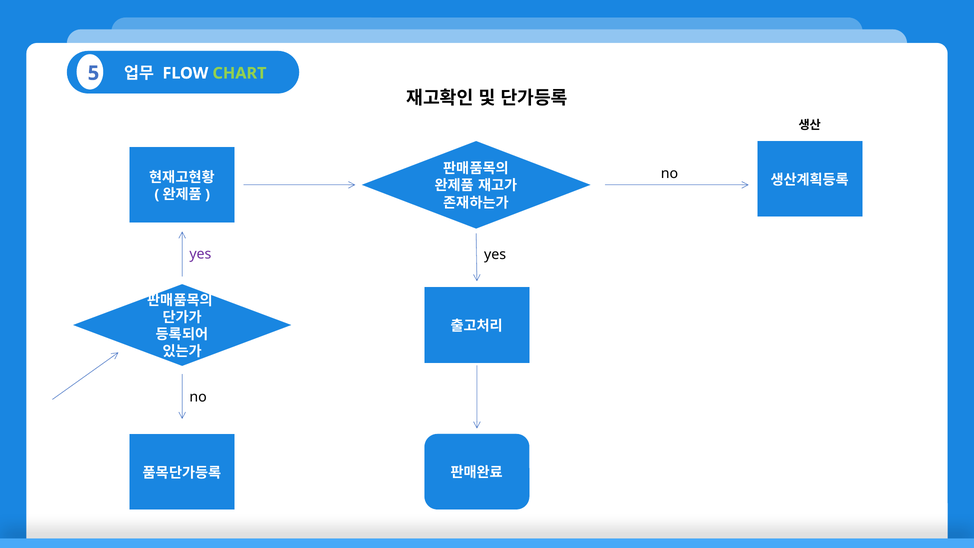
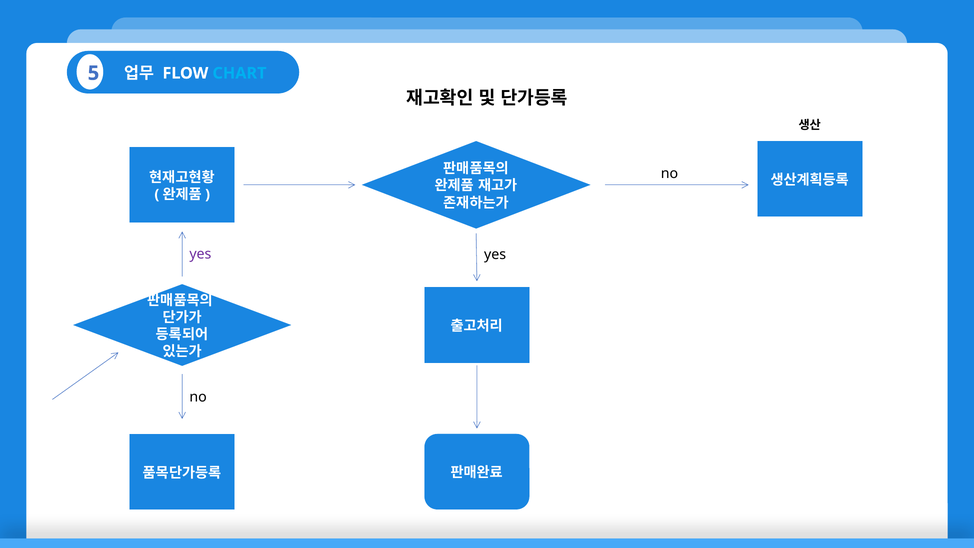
CHART colour: light green -> light blue
